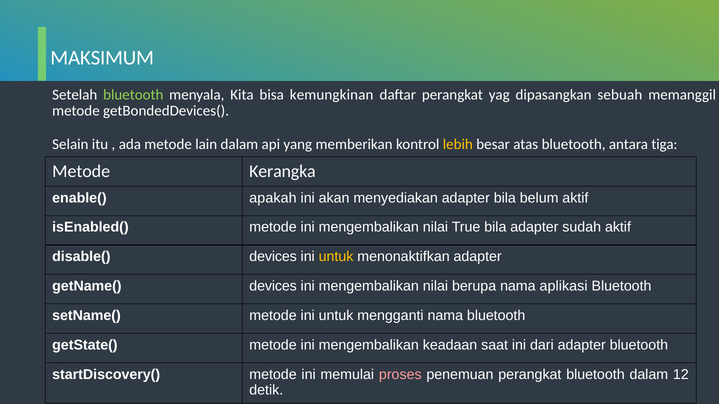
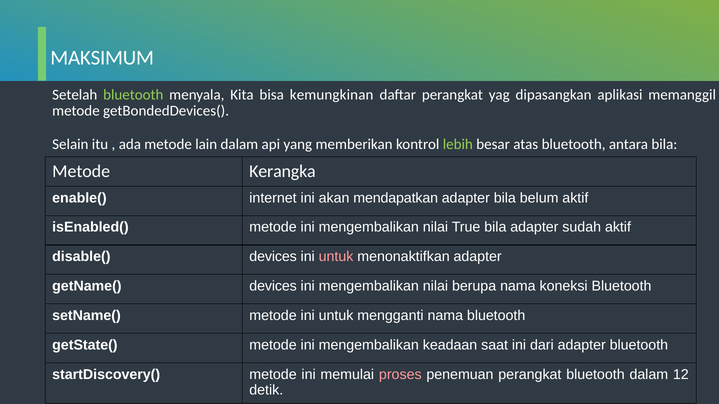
sebuah: sebuah -> aplikasi
lebih colour: yellow -> light green
antara tiga: tiga -> bila
apakah: apakah -> internet
menyediakan: menyediakan -> mendapatkan
untuk at (336, 257) colour: yellow -> pink
aplikasi: aplikasi -> koneksi
